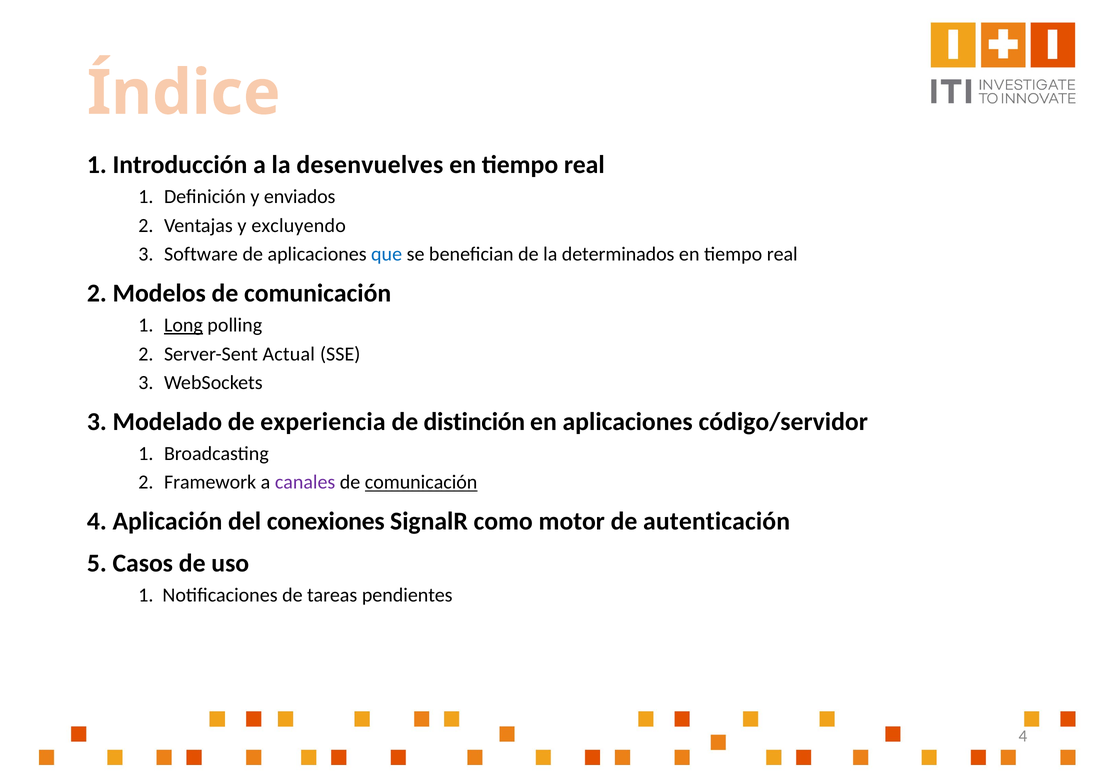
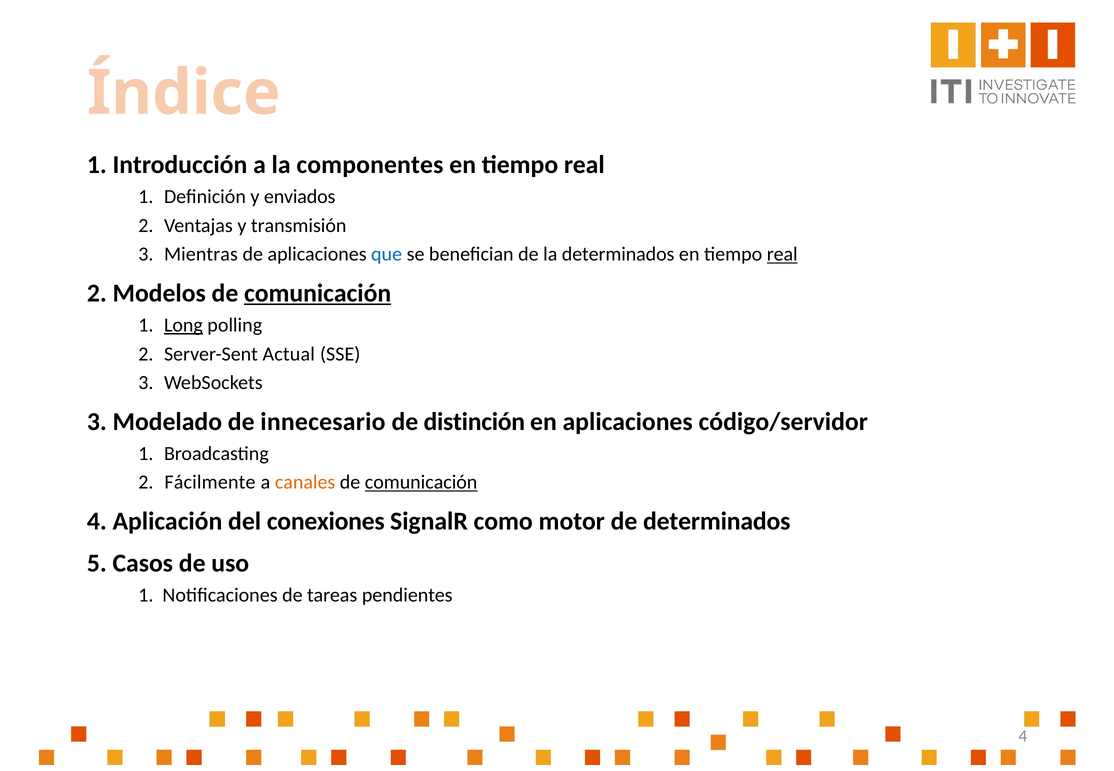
desenvuelves: desenvuelves -> componentes
excluyendo: excluyendo -> transmisión
Software: Software -> Mientras
real at (782, 254) underline: none -> present
comunicación at (318, 293) underline: none -> present
experiencia: experiencia -> innecesario
Framework: Framework -> Fácilmente
canales colour: purple -> orange
de autenticación: autenticación -> determinados
